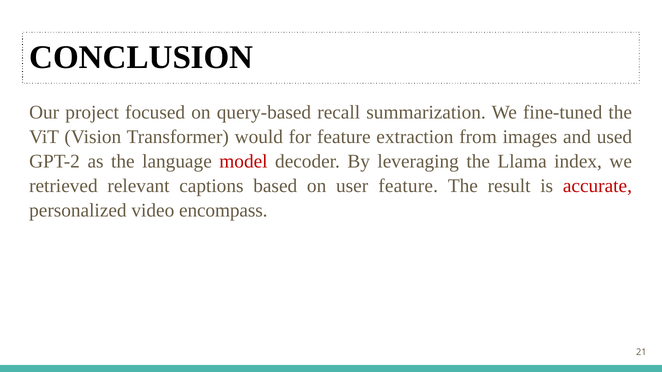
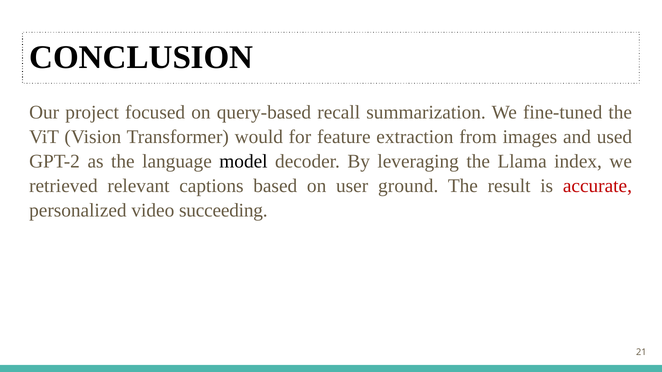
model colour: red -> black
user feature: feature -> ground
encompass: encompass -> succeeding
